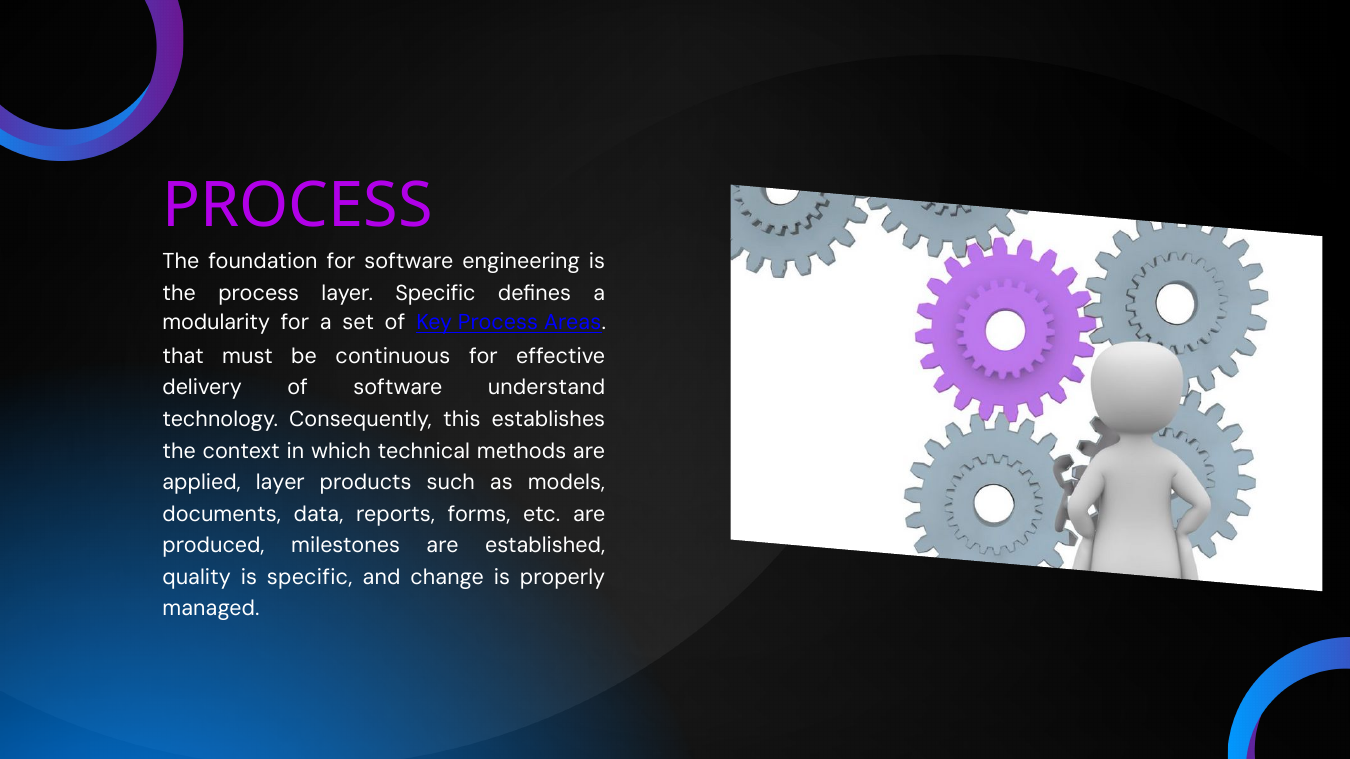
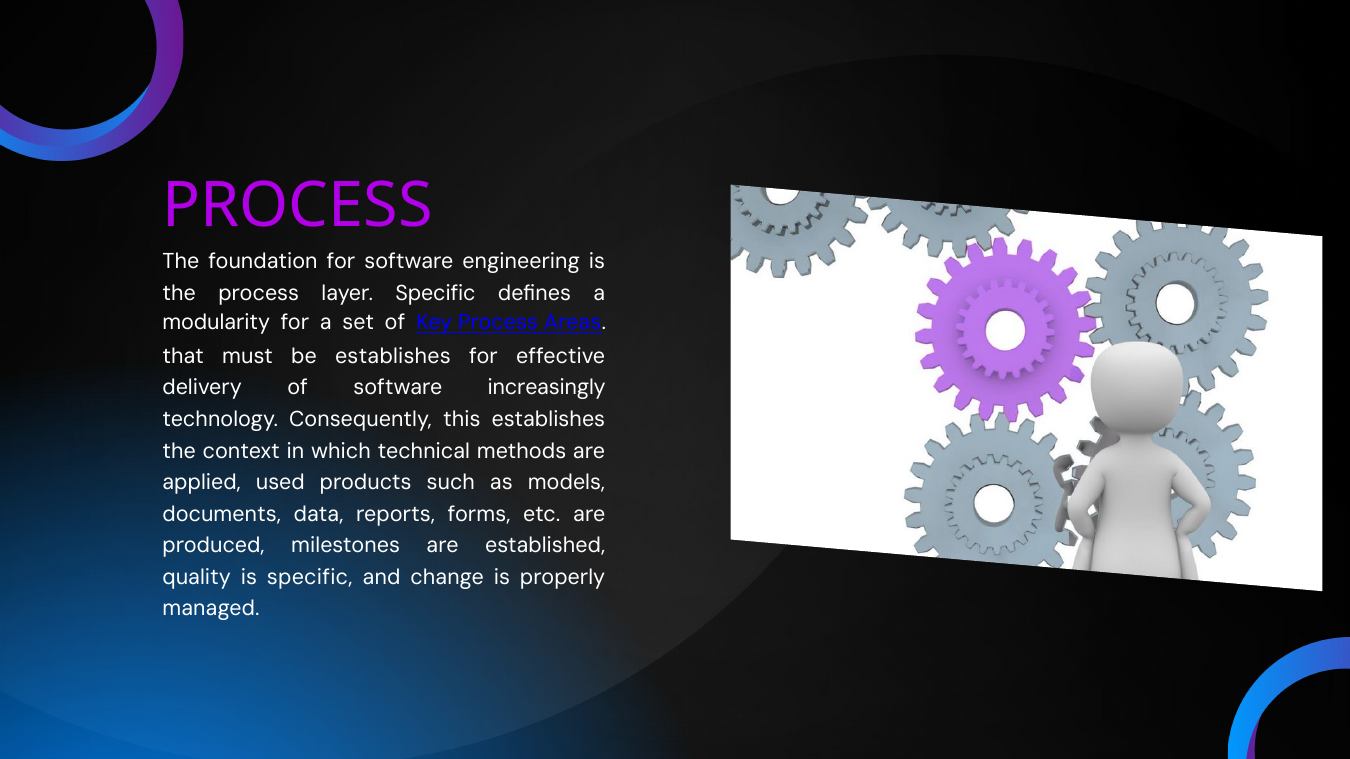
be continuous: continuous -> establishes
understand: understand -> increasingly
applied layer: layer -> used
